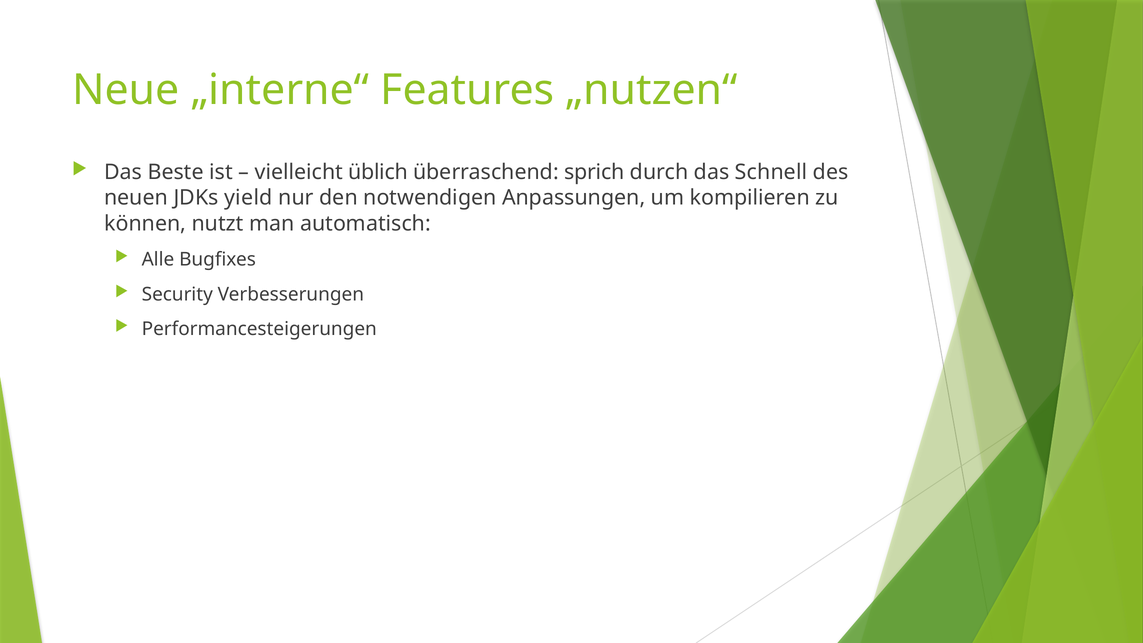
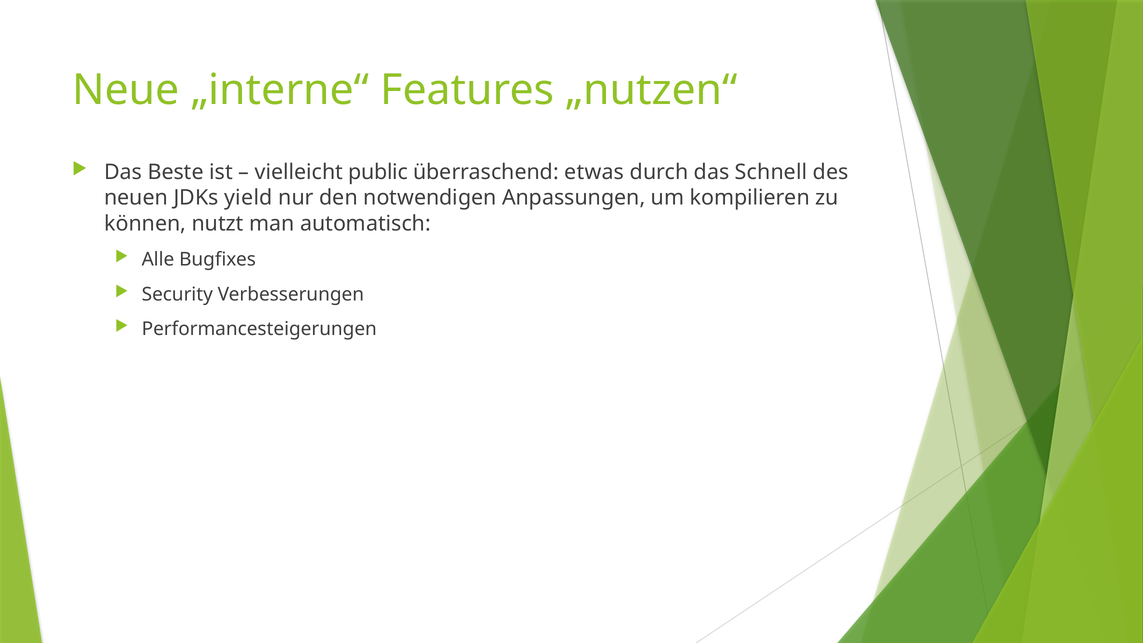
üblich: üblich -> public
sprich: sprich -> etwas
